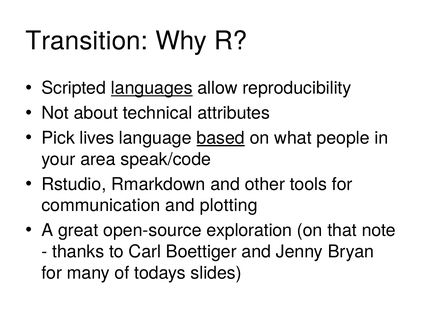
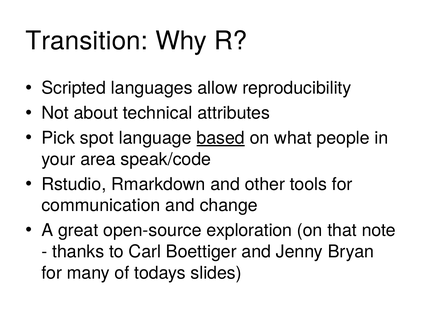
languages underline: present -> none
lives: lives -> spot
plotting: plotting -> change
